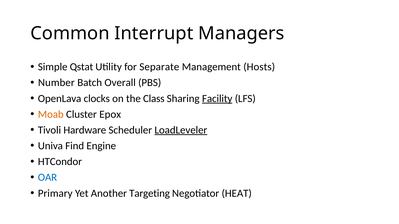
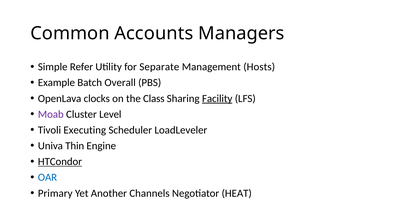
Interrupt: Interrupt -> Accounts
Qstat: Qstat -> Refer
Number: Number -> Example
Moab colour: orange -> purple
Epox: Epox -> Level
Hardware: Hardware -> Executing
LoadLeveler underline: present -> none
Find: Find -> Thin
HTCondor underline: none -> present
Targeting: Targeting -> Channels
